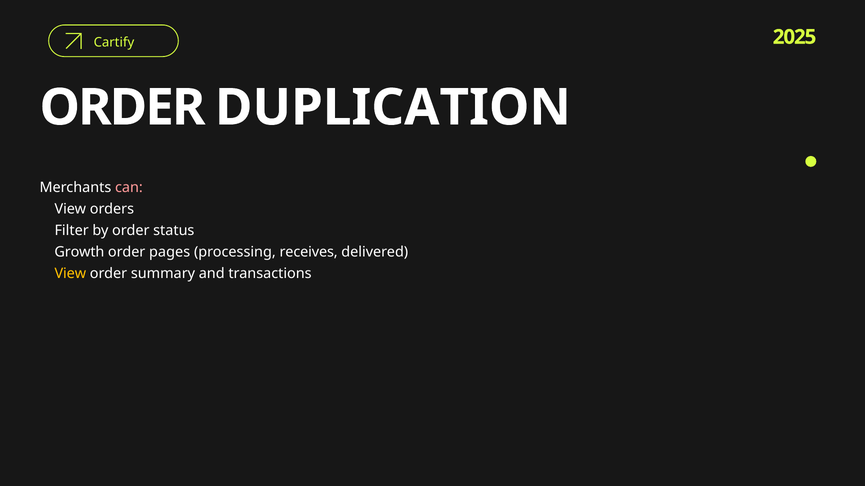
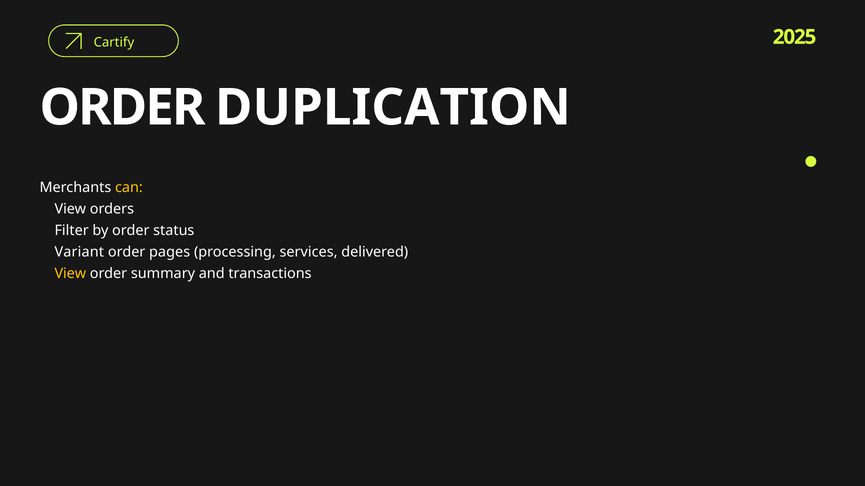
can colour: pink -> yellow
Growth: Growth -> Variant
receives: receives -> services
